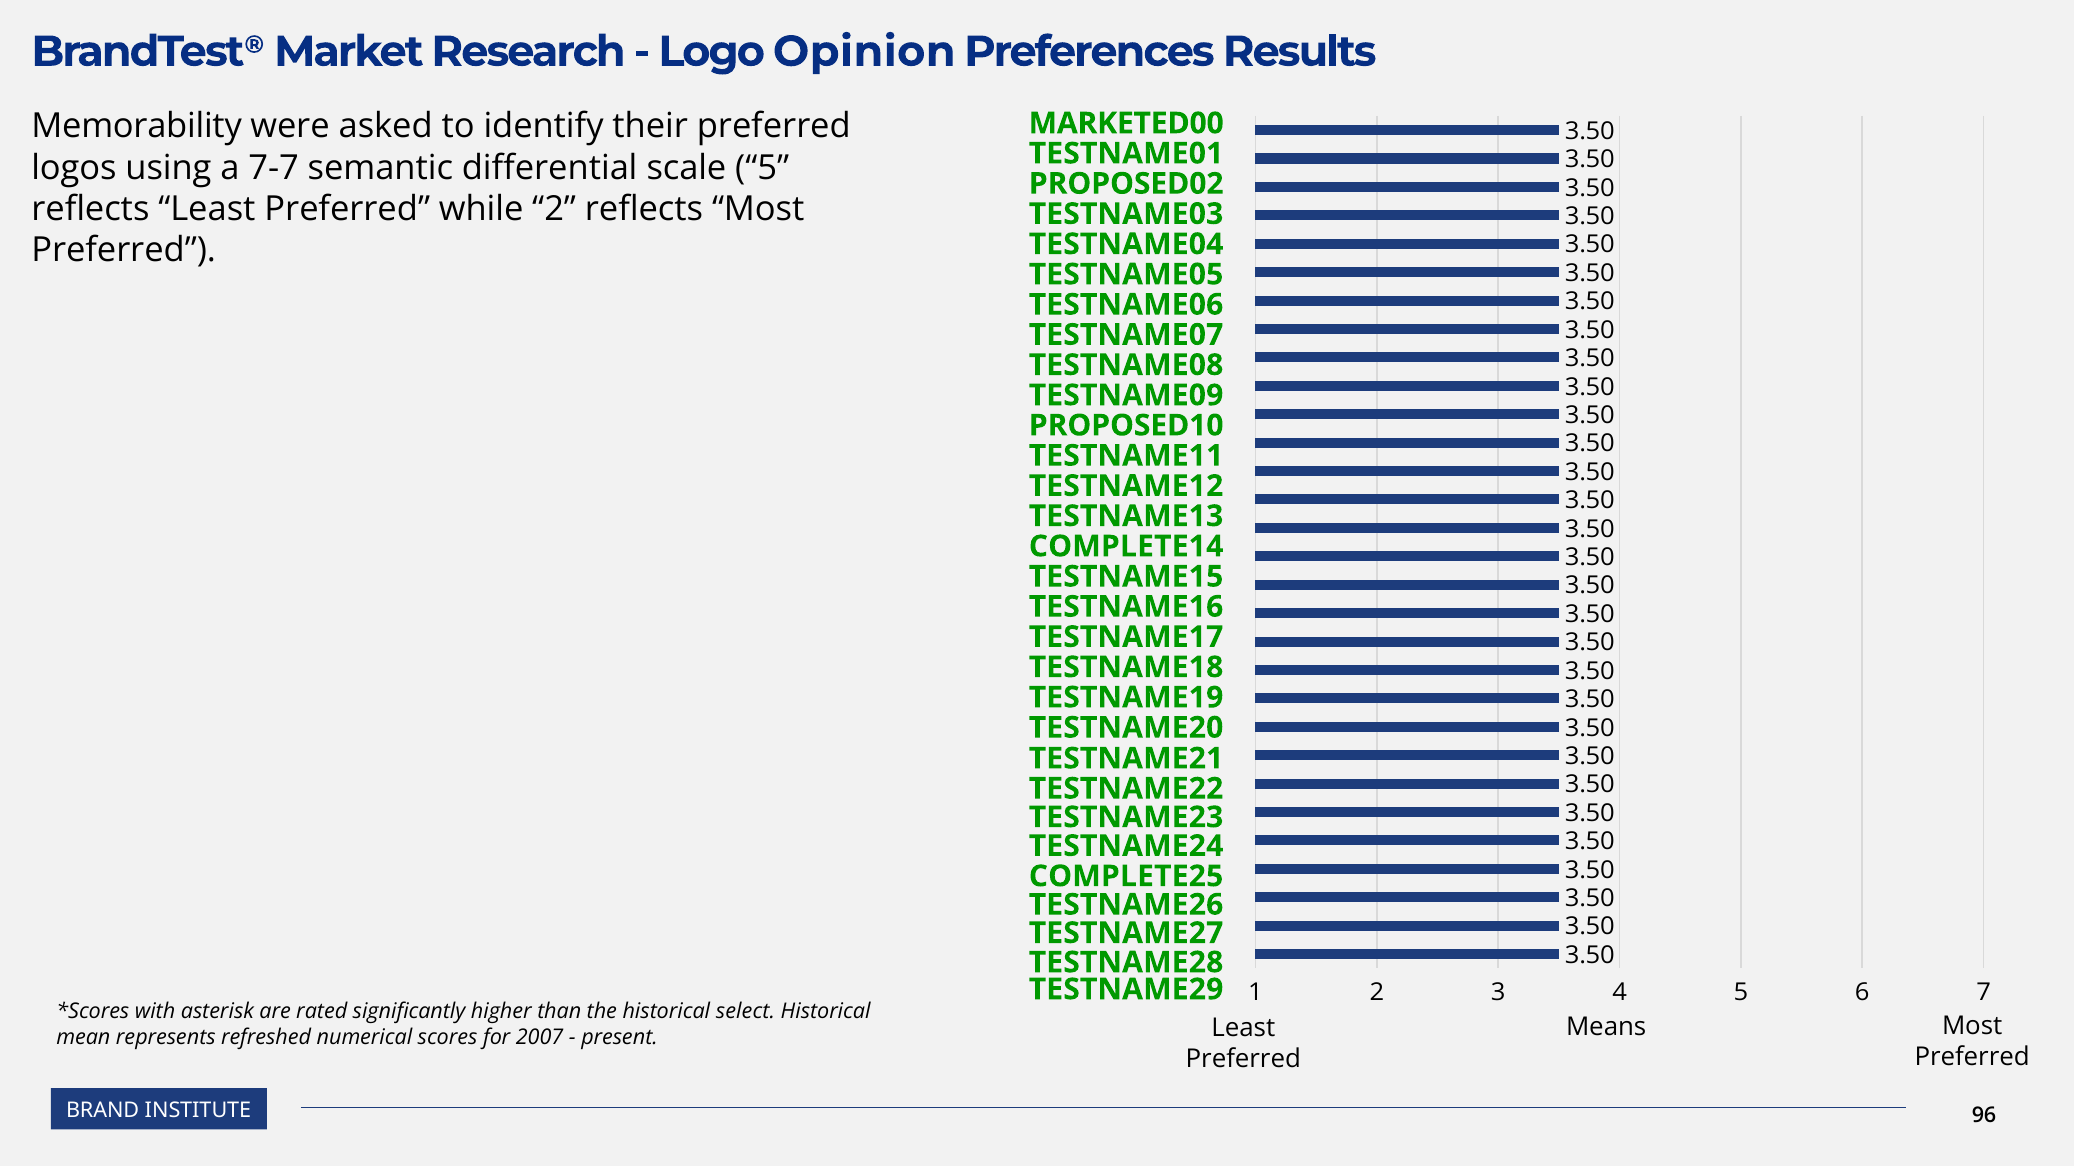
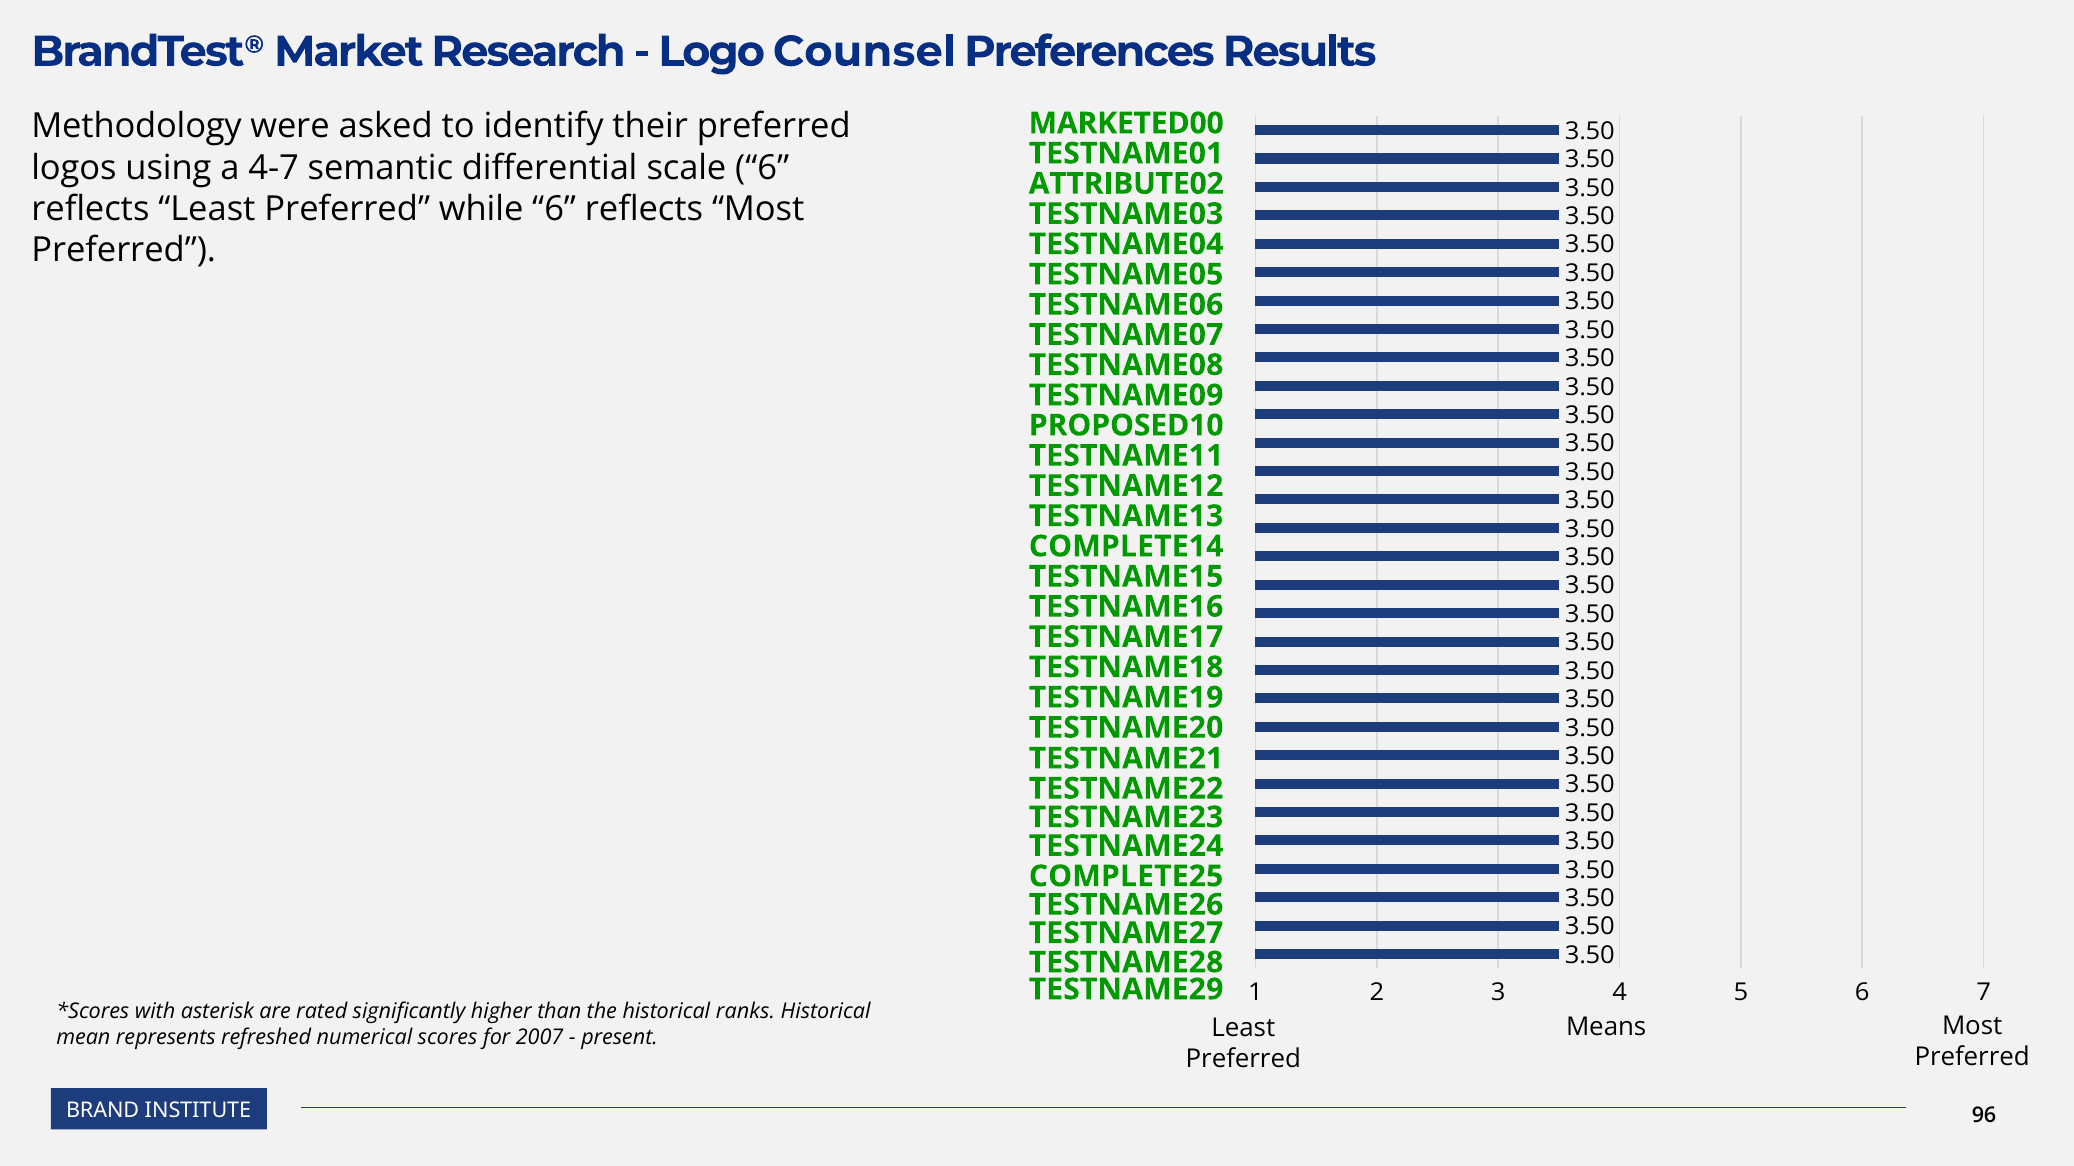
Opinion: Opinion -> Counsel
Memorability: Memorability -> Methodology
7-7: 7-7 -> 4-7
scale 5: 5 -> 6
PROPOSED02: PROPOSED02 -> ATTRIBUTE02
while 2: 2 -> 6
select: select -> ranks
